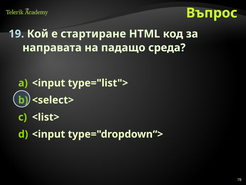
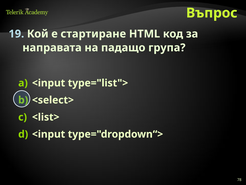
среда: среда -> група
